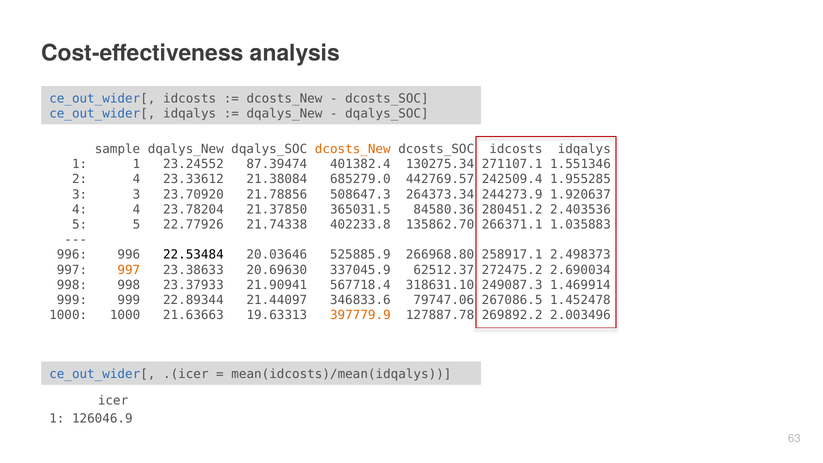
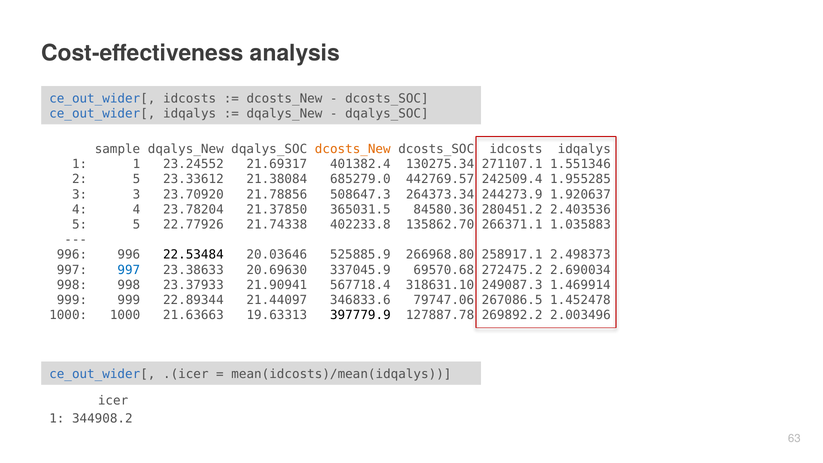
87.39474: 87.39474 -> 21.69317
2 4: 4 -> 5
997 at (129, 270) colour: orange -> blue
62512.37: 62512.37 -> 69570.68
397779.9 colour: orange -> black
126046.9: 126046.9 -> 344908.2
